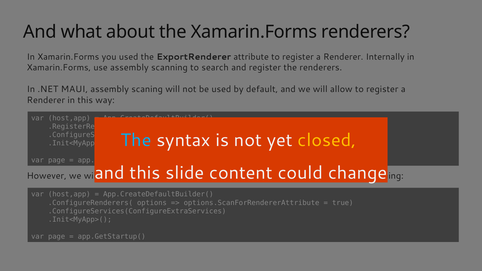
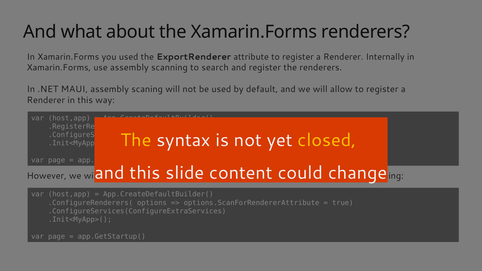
The at (136, 140) colour: light blue -> yellow
